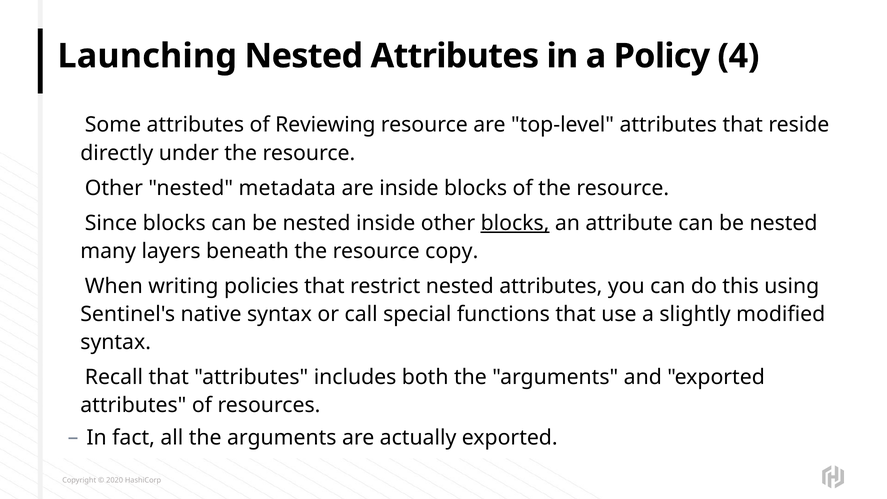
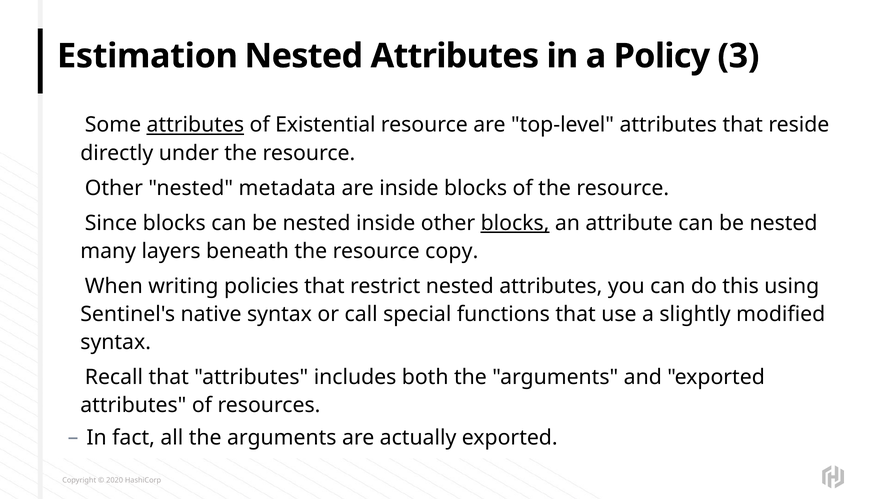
Launching: Launching -> Estimation
4: 4 -> 3
attributes at (195, 125) underline: none -> present
Reviewing: Reviewing -> Existential
